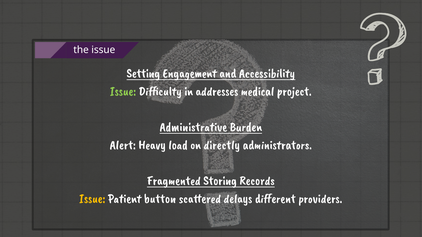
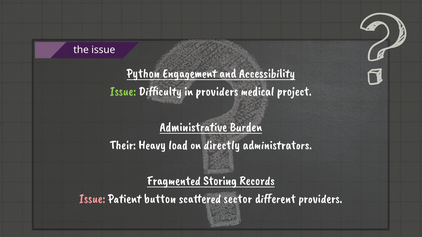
Setting: Setting -> Python
in addresses: addresses -> providers
Alert: Alert -> Their
Issue at (92, 199) colour: yellow -> pink
delays: delays -> sector
